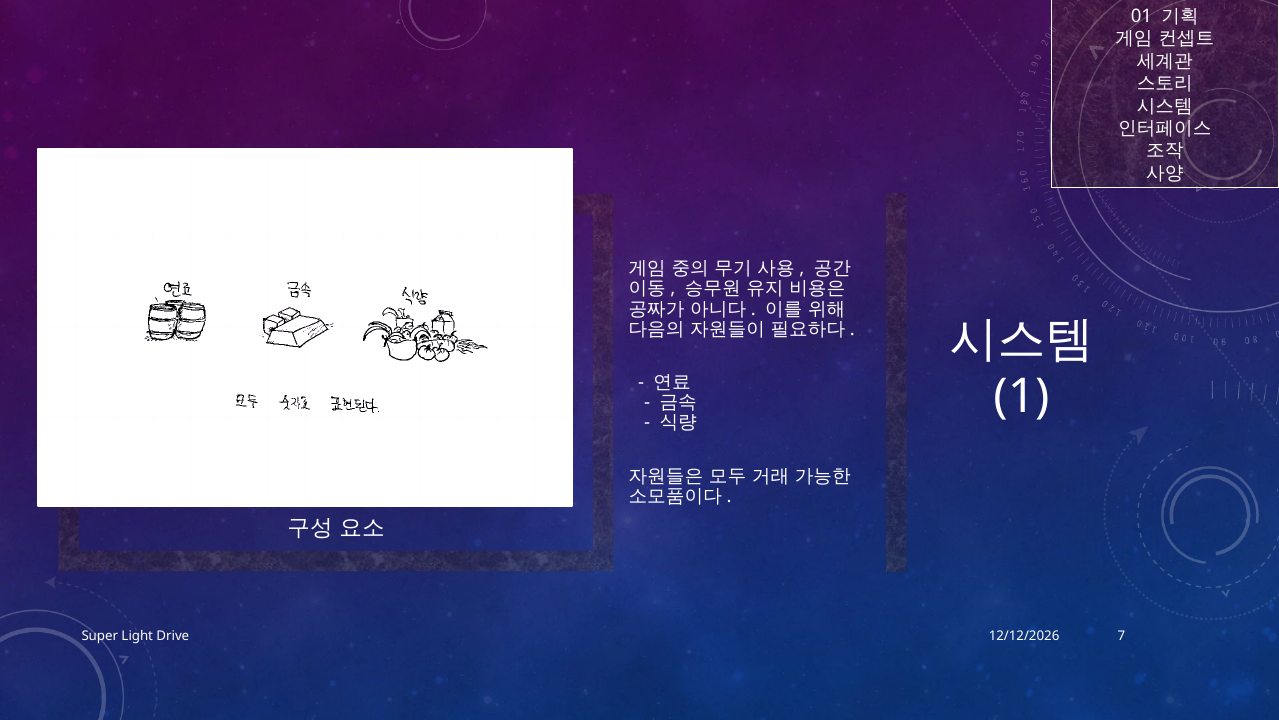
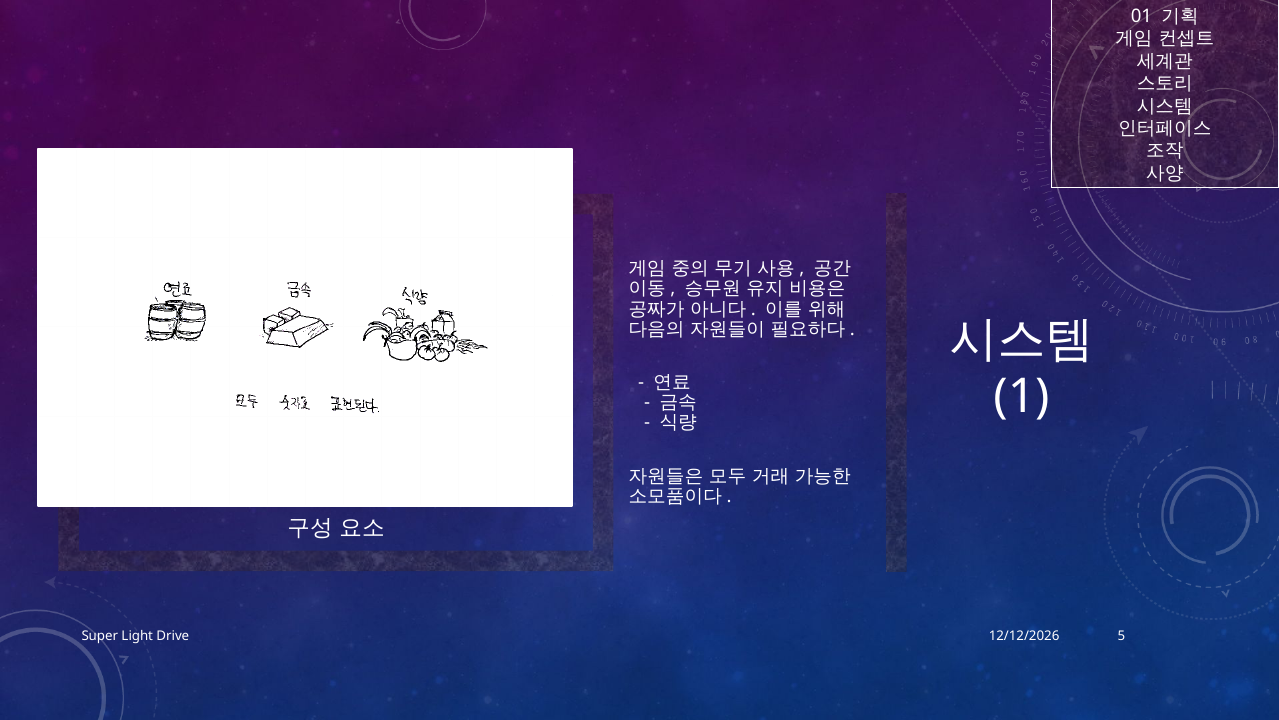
7: 7 -> 5
